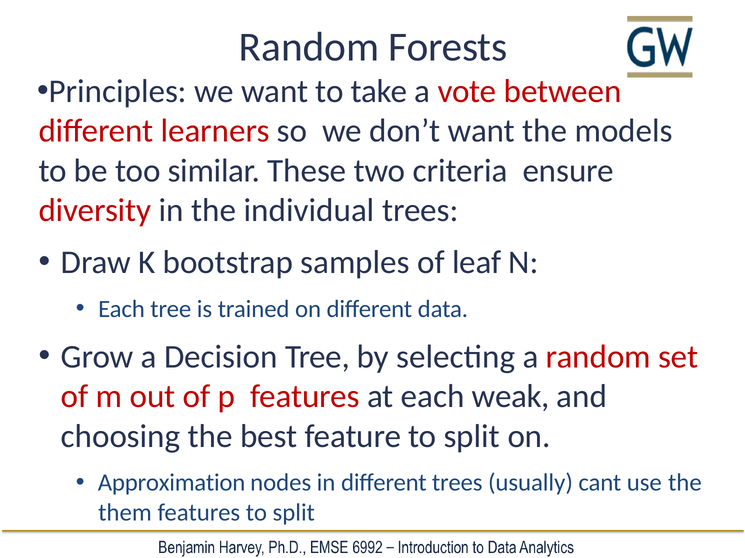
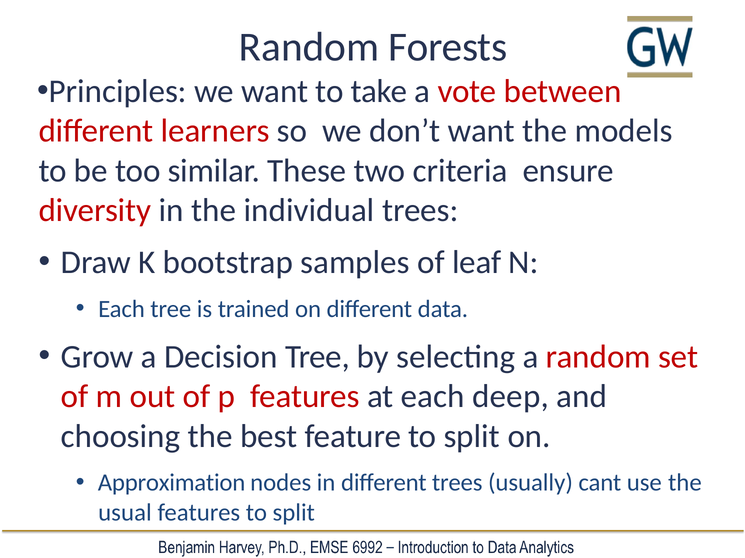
weak: weak -> deep
them: them -> usual
